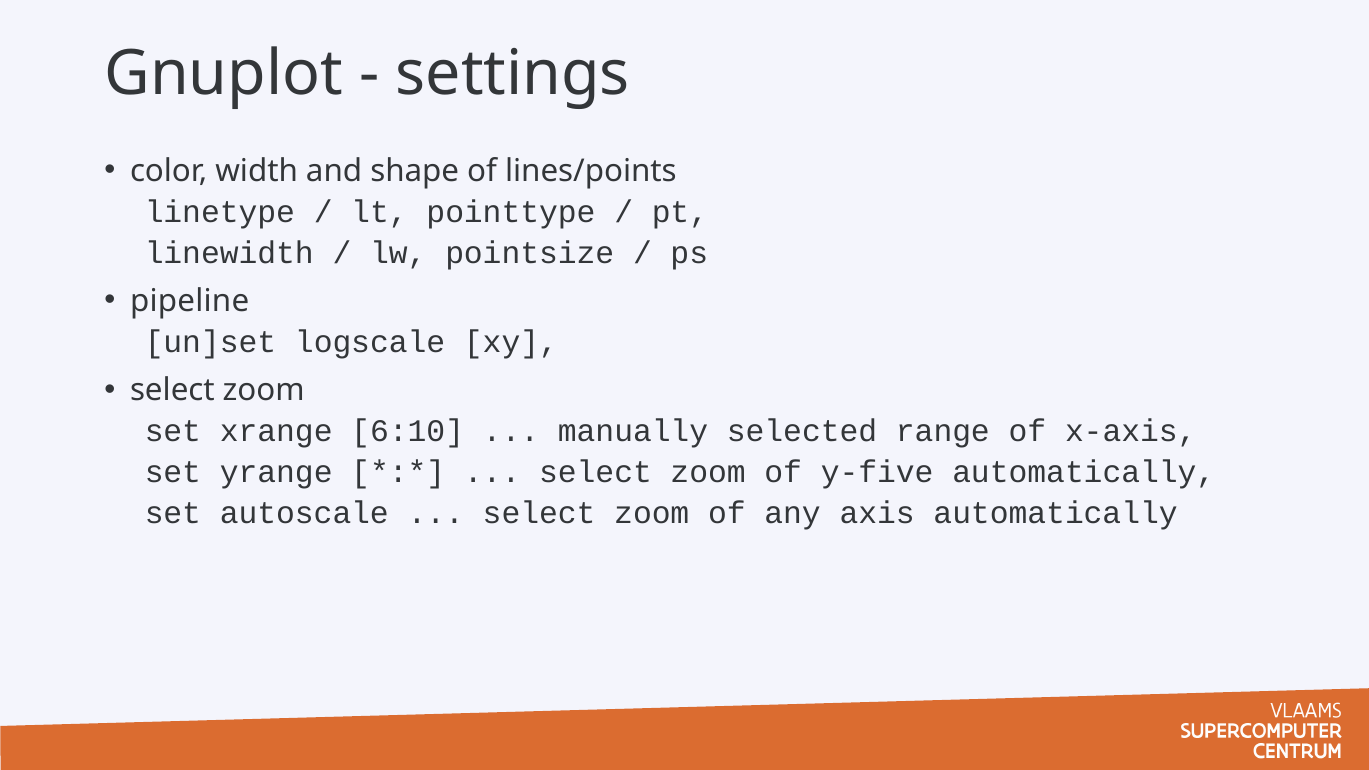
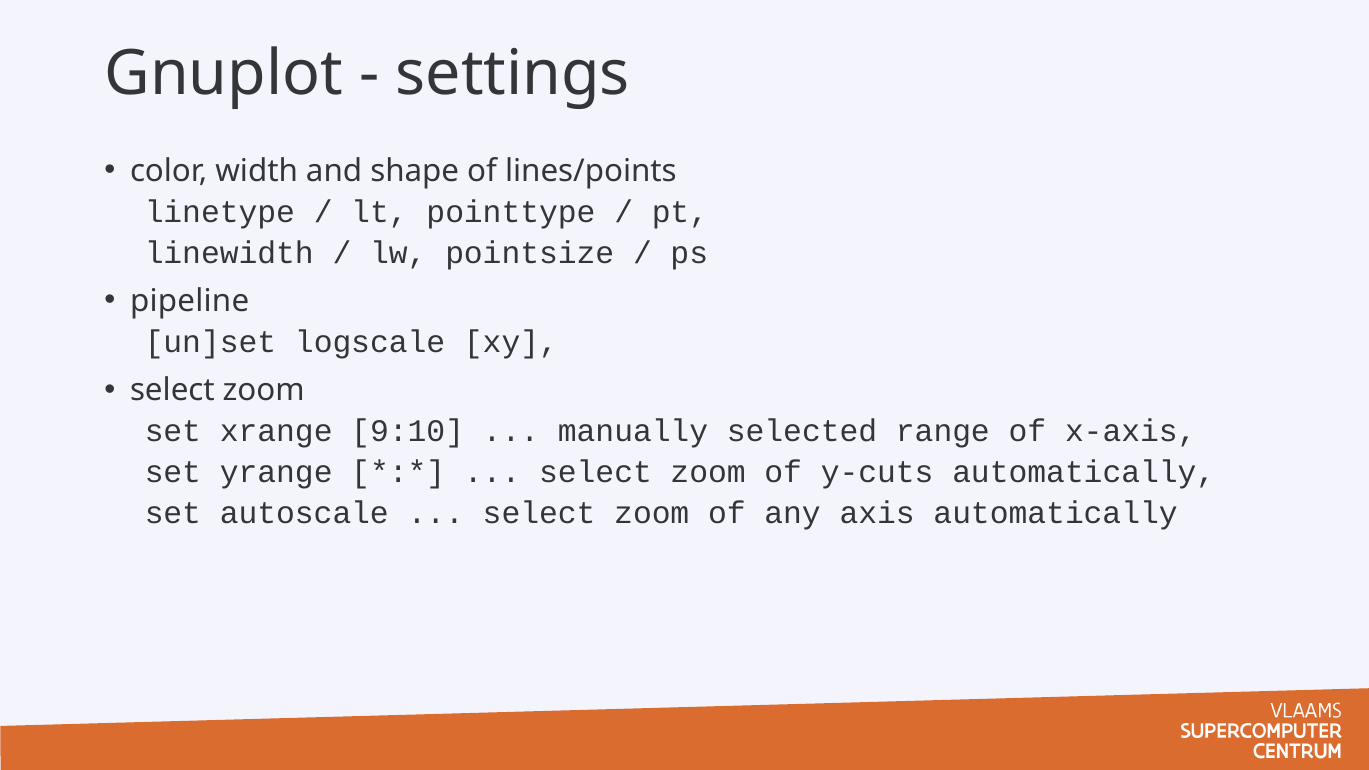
6:10: 6:10 -> 9:10
y-five: y-five -> y-cuts
